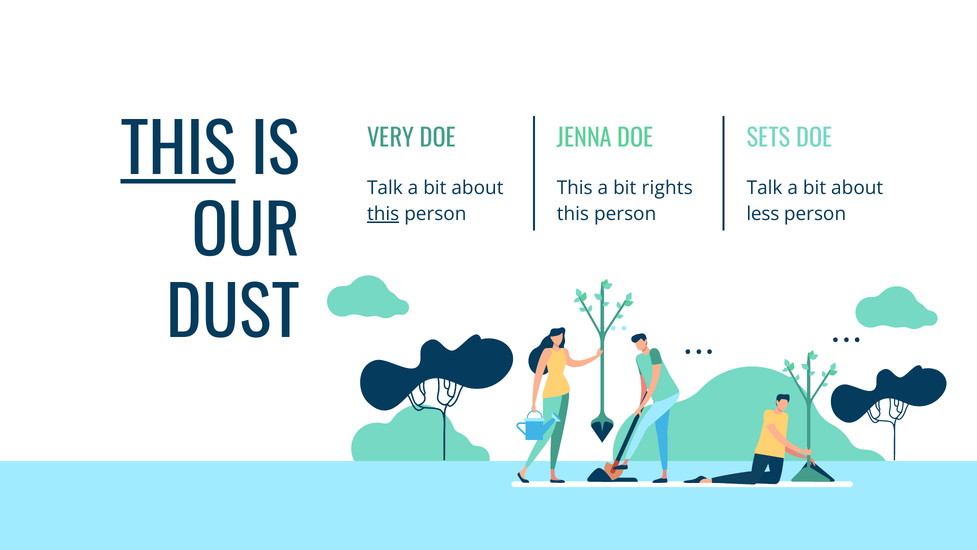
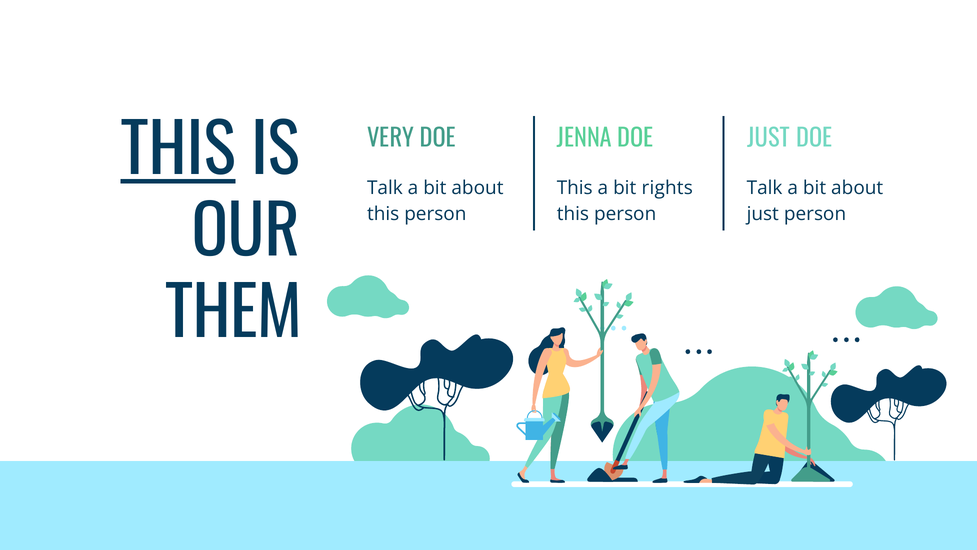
SETS at (769, 139): SETS -> JUST
this at (383, 214) underline: present -> none
less at (763, 214): less -> just
DUST: DUST -> THEM
